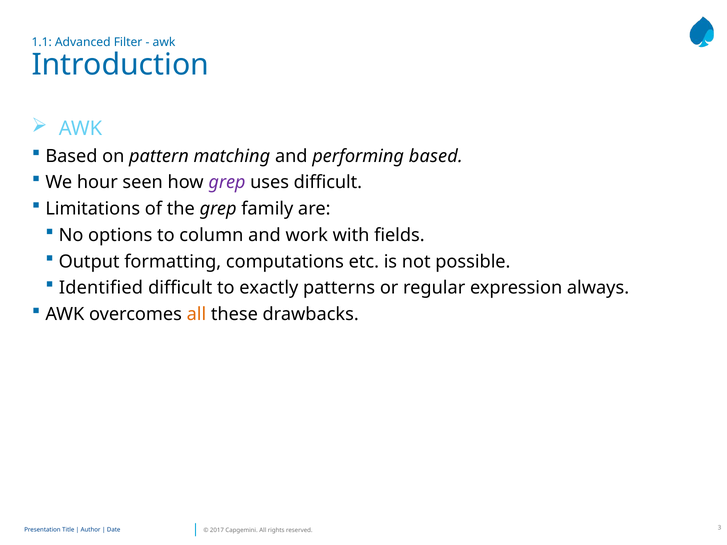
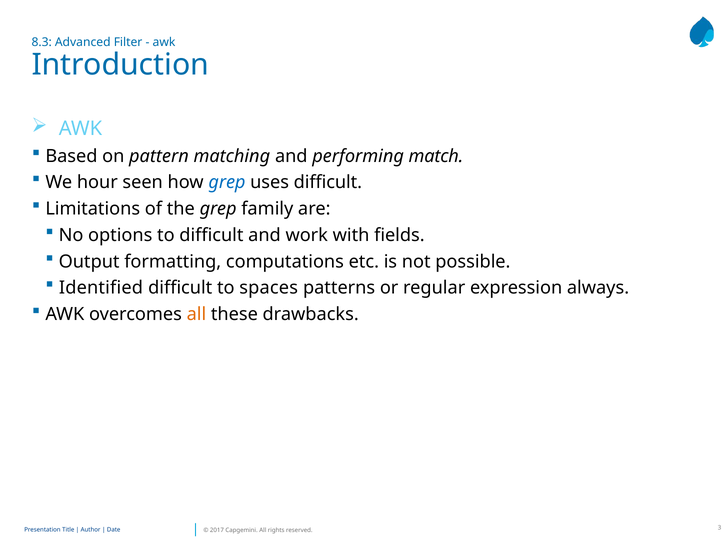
1.1: 1.1 -> 8.3
performing based: based -> match
grep at (227, 183) colour: purple -> blue
to column: column -> difficult
exactly: exactly -> spaces
